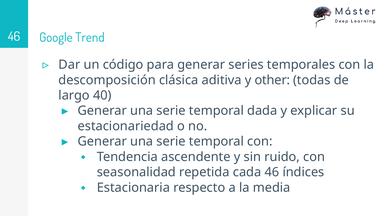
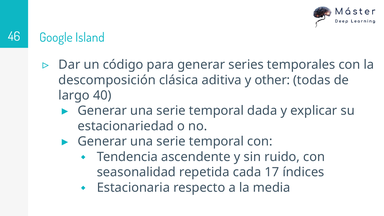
Trend: Trend -> Island
cada 46: 46 -> 17
